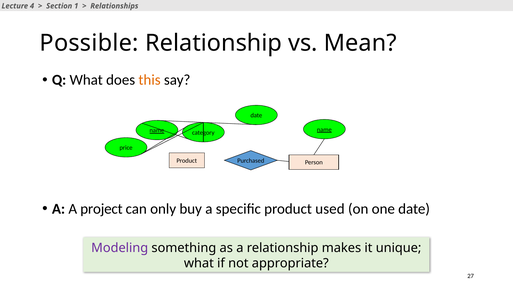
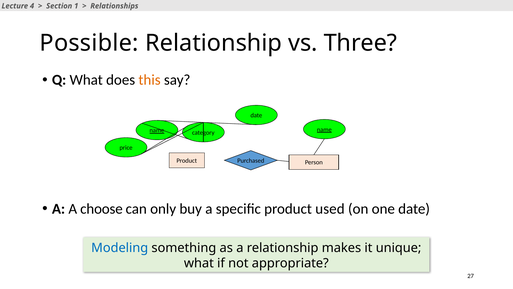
Mean: Mean -> Three
project: project -> choose
Modeling colour: purple -> blue
